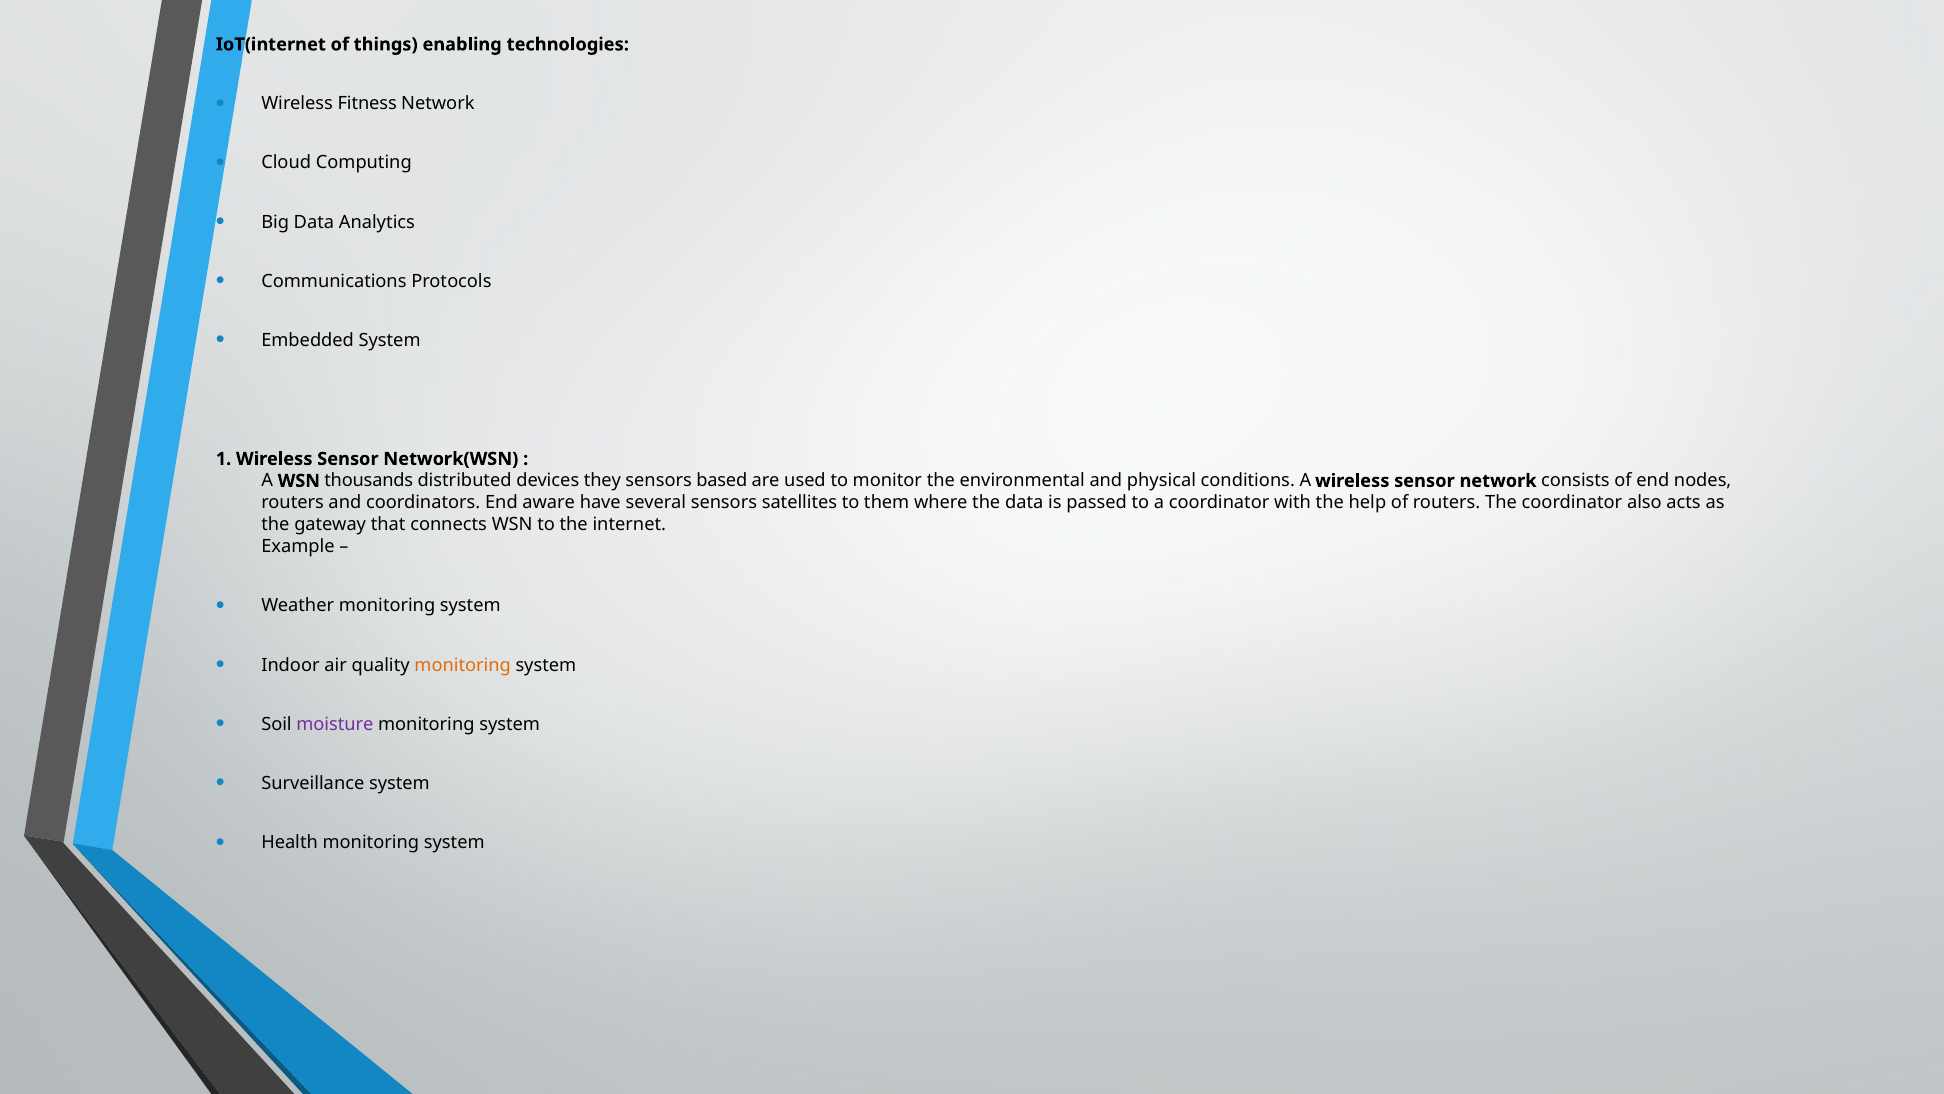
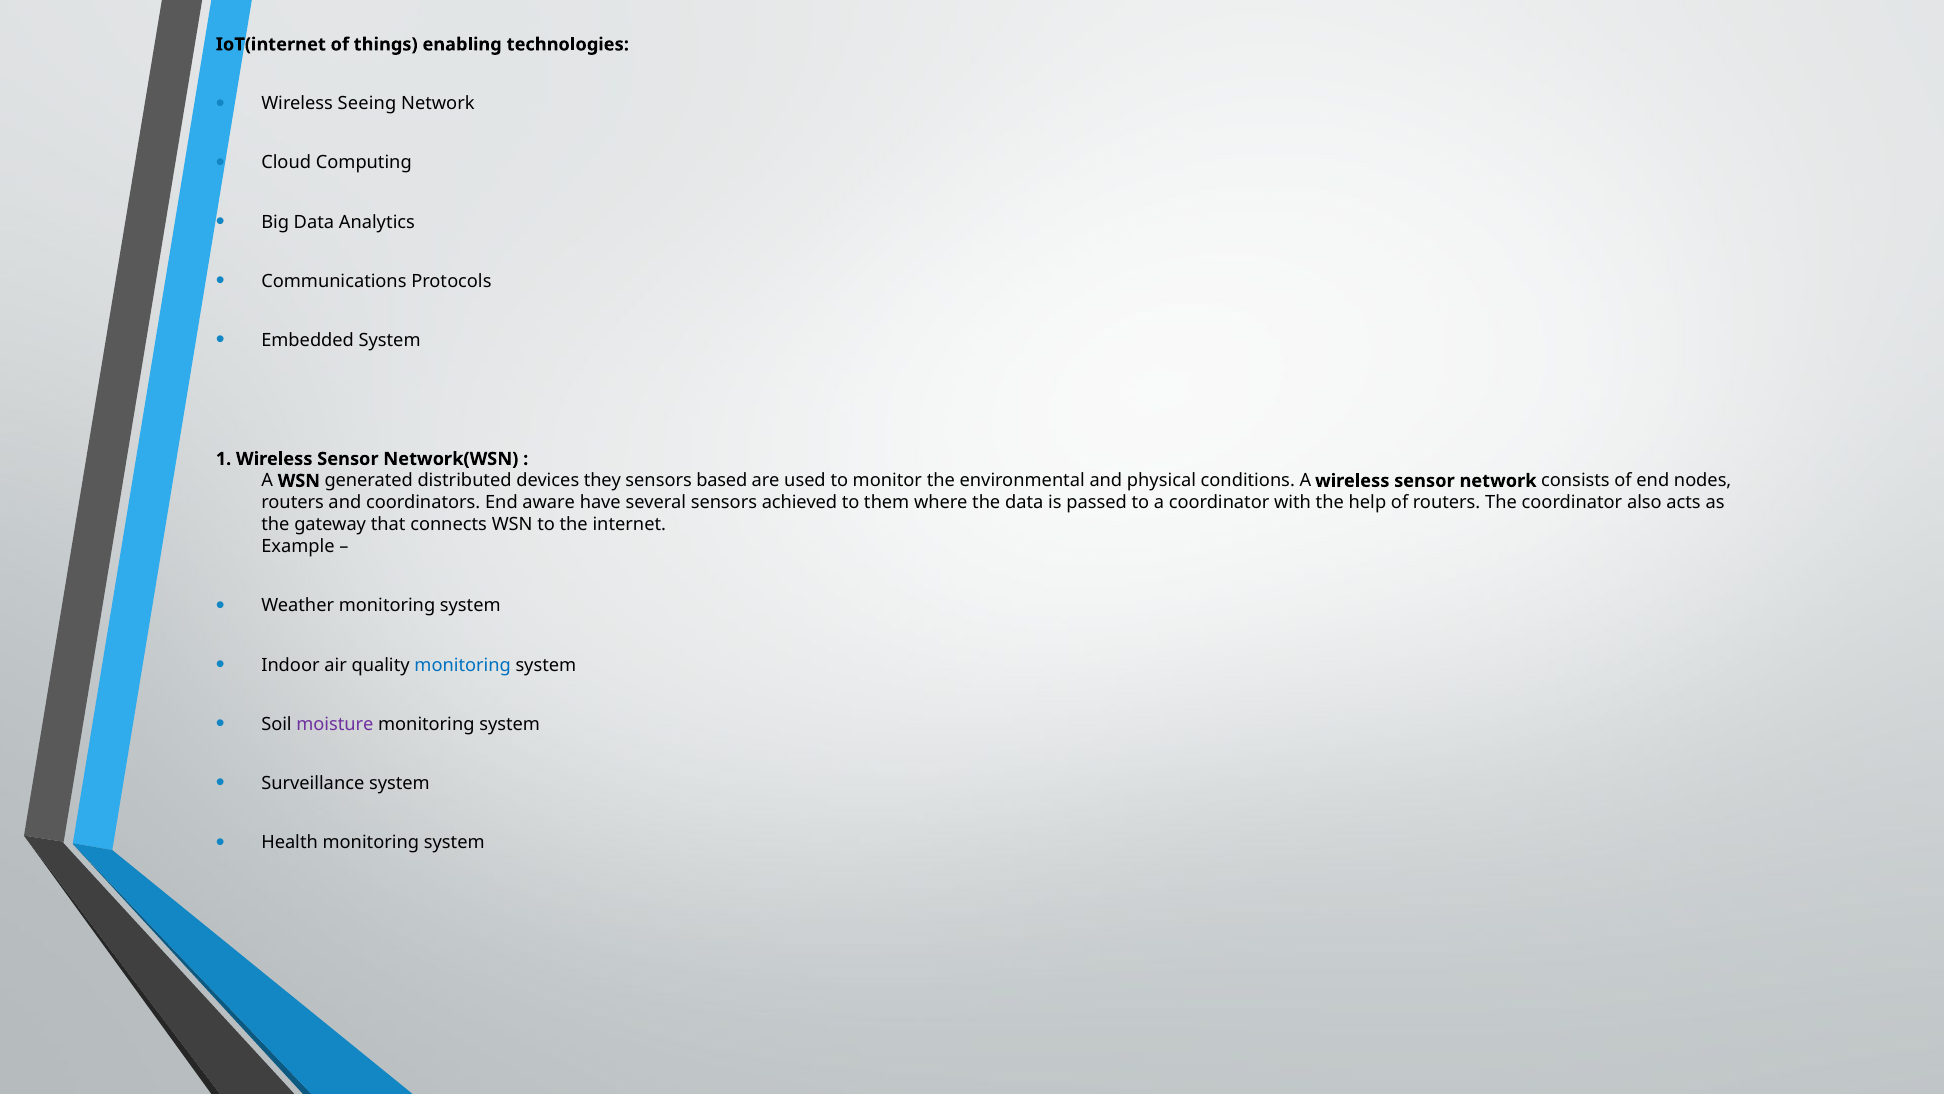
Fitness: Fitness -> Seeing
thousands: thousands -> generated
satellites: satellites -> achieved
monitoring at (463, 665) colour: orange -> blue
